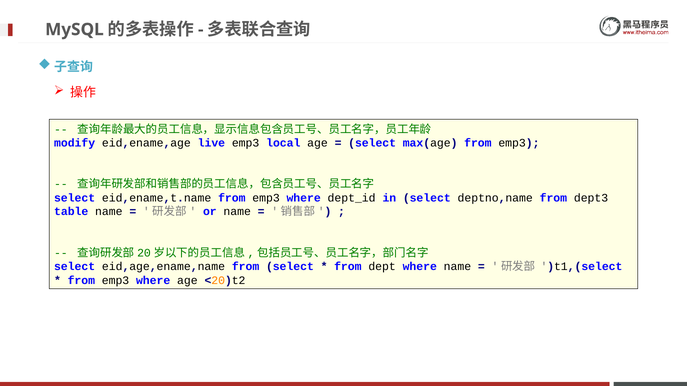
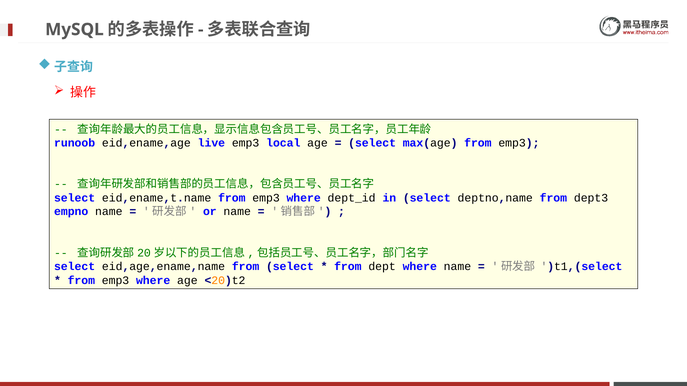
modify: modify -> runoob
table: table -> empno
